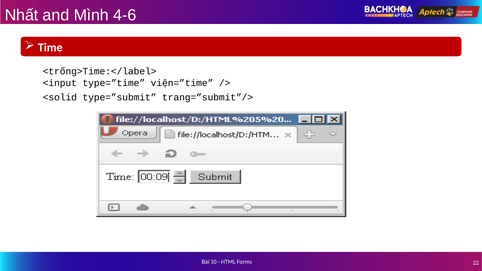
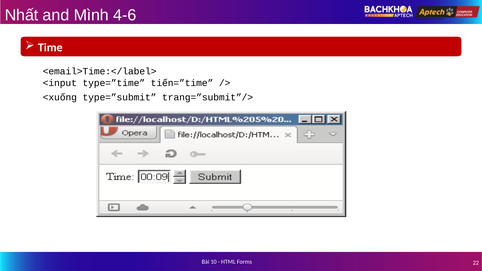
<trống>Time:</label>: <trống>Time:</label> -> <email>Time:</label>
viện=”time: viện=”time -> tiến=”time
<solid: <solid -> <xuống
